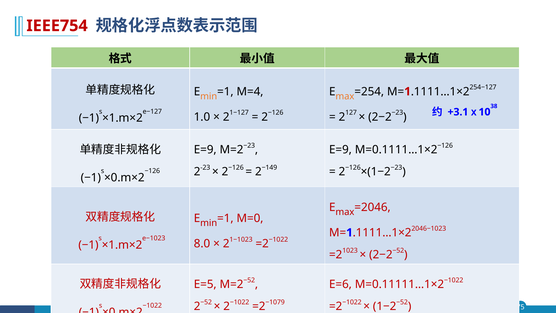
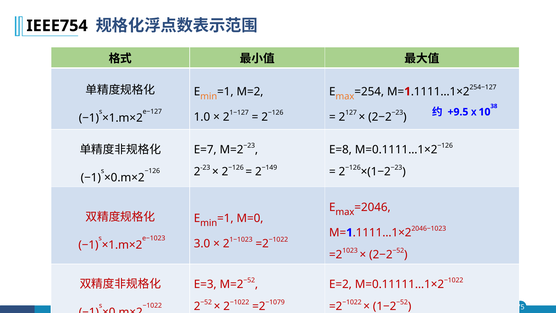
IEEE754 colour: red -> black
M=4 at (250, 91): M=4 -> M=2
+3.1: +3.1 -> +9.5
E=9 at (205, 150): E=9 -> E=7
E=9 at (340, 150): E=9 -> E=8
8.0: 8.0 -> 3.0
E=5: E=5 -> E=3
E=6: E=6 -> E=2
